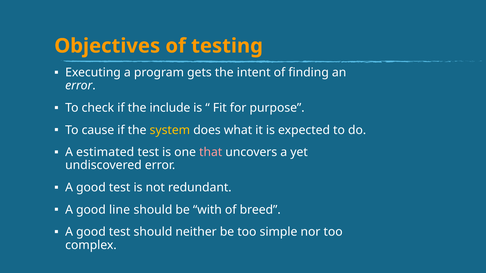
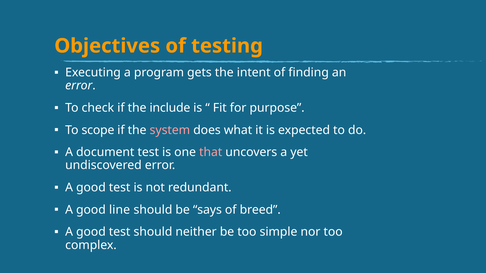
cause: cause -> scope
system colour: yellow -> pink
estimated: estimated -> document
with: with -> says
